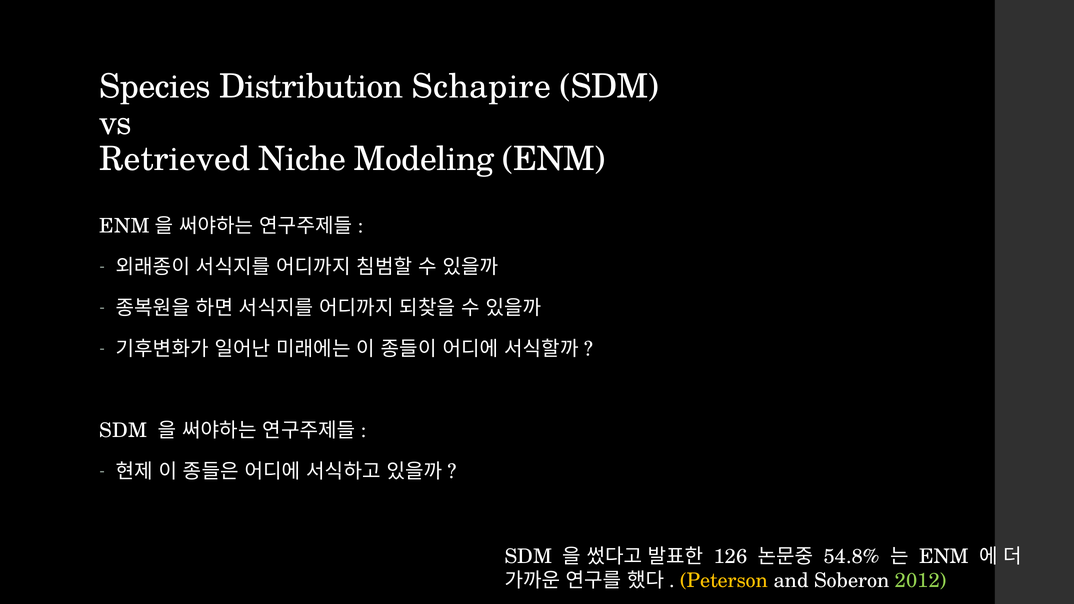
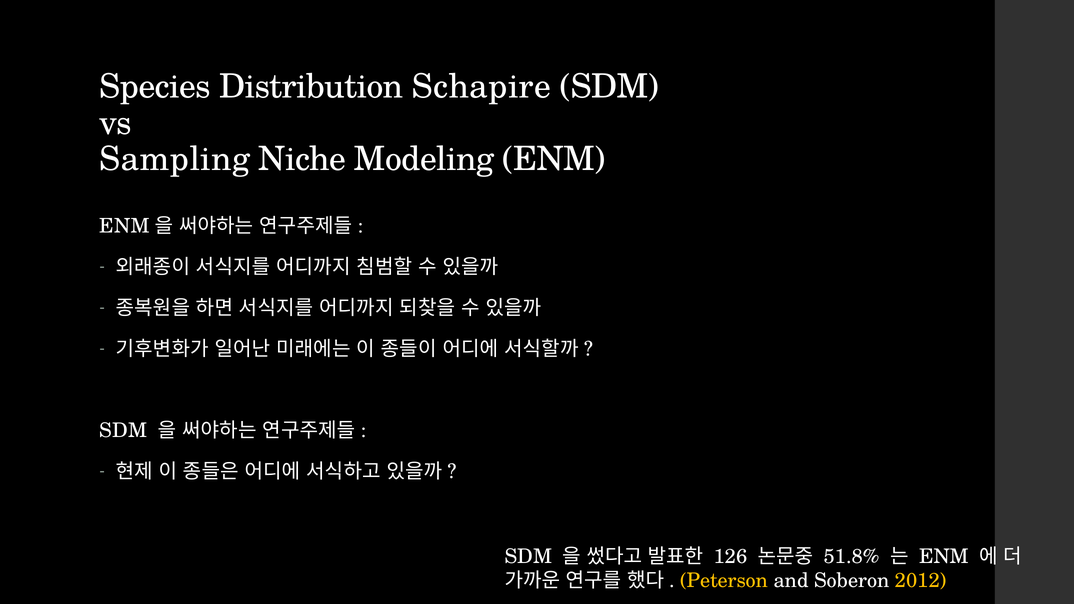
Retrieved: Retrieved -> Sampling
54.8%: 54.8% -> 51.8%
2012 colour: light green -> yellow
